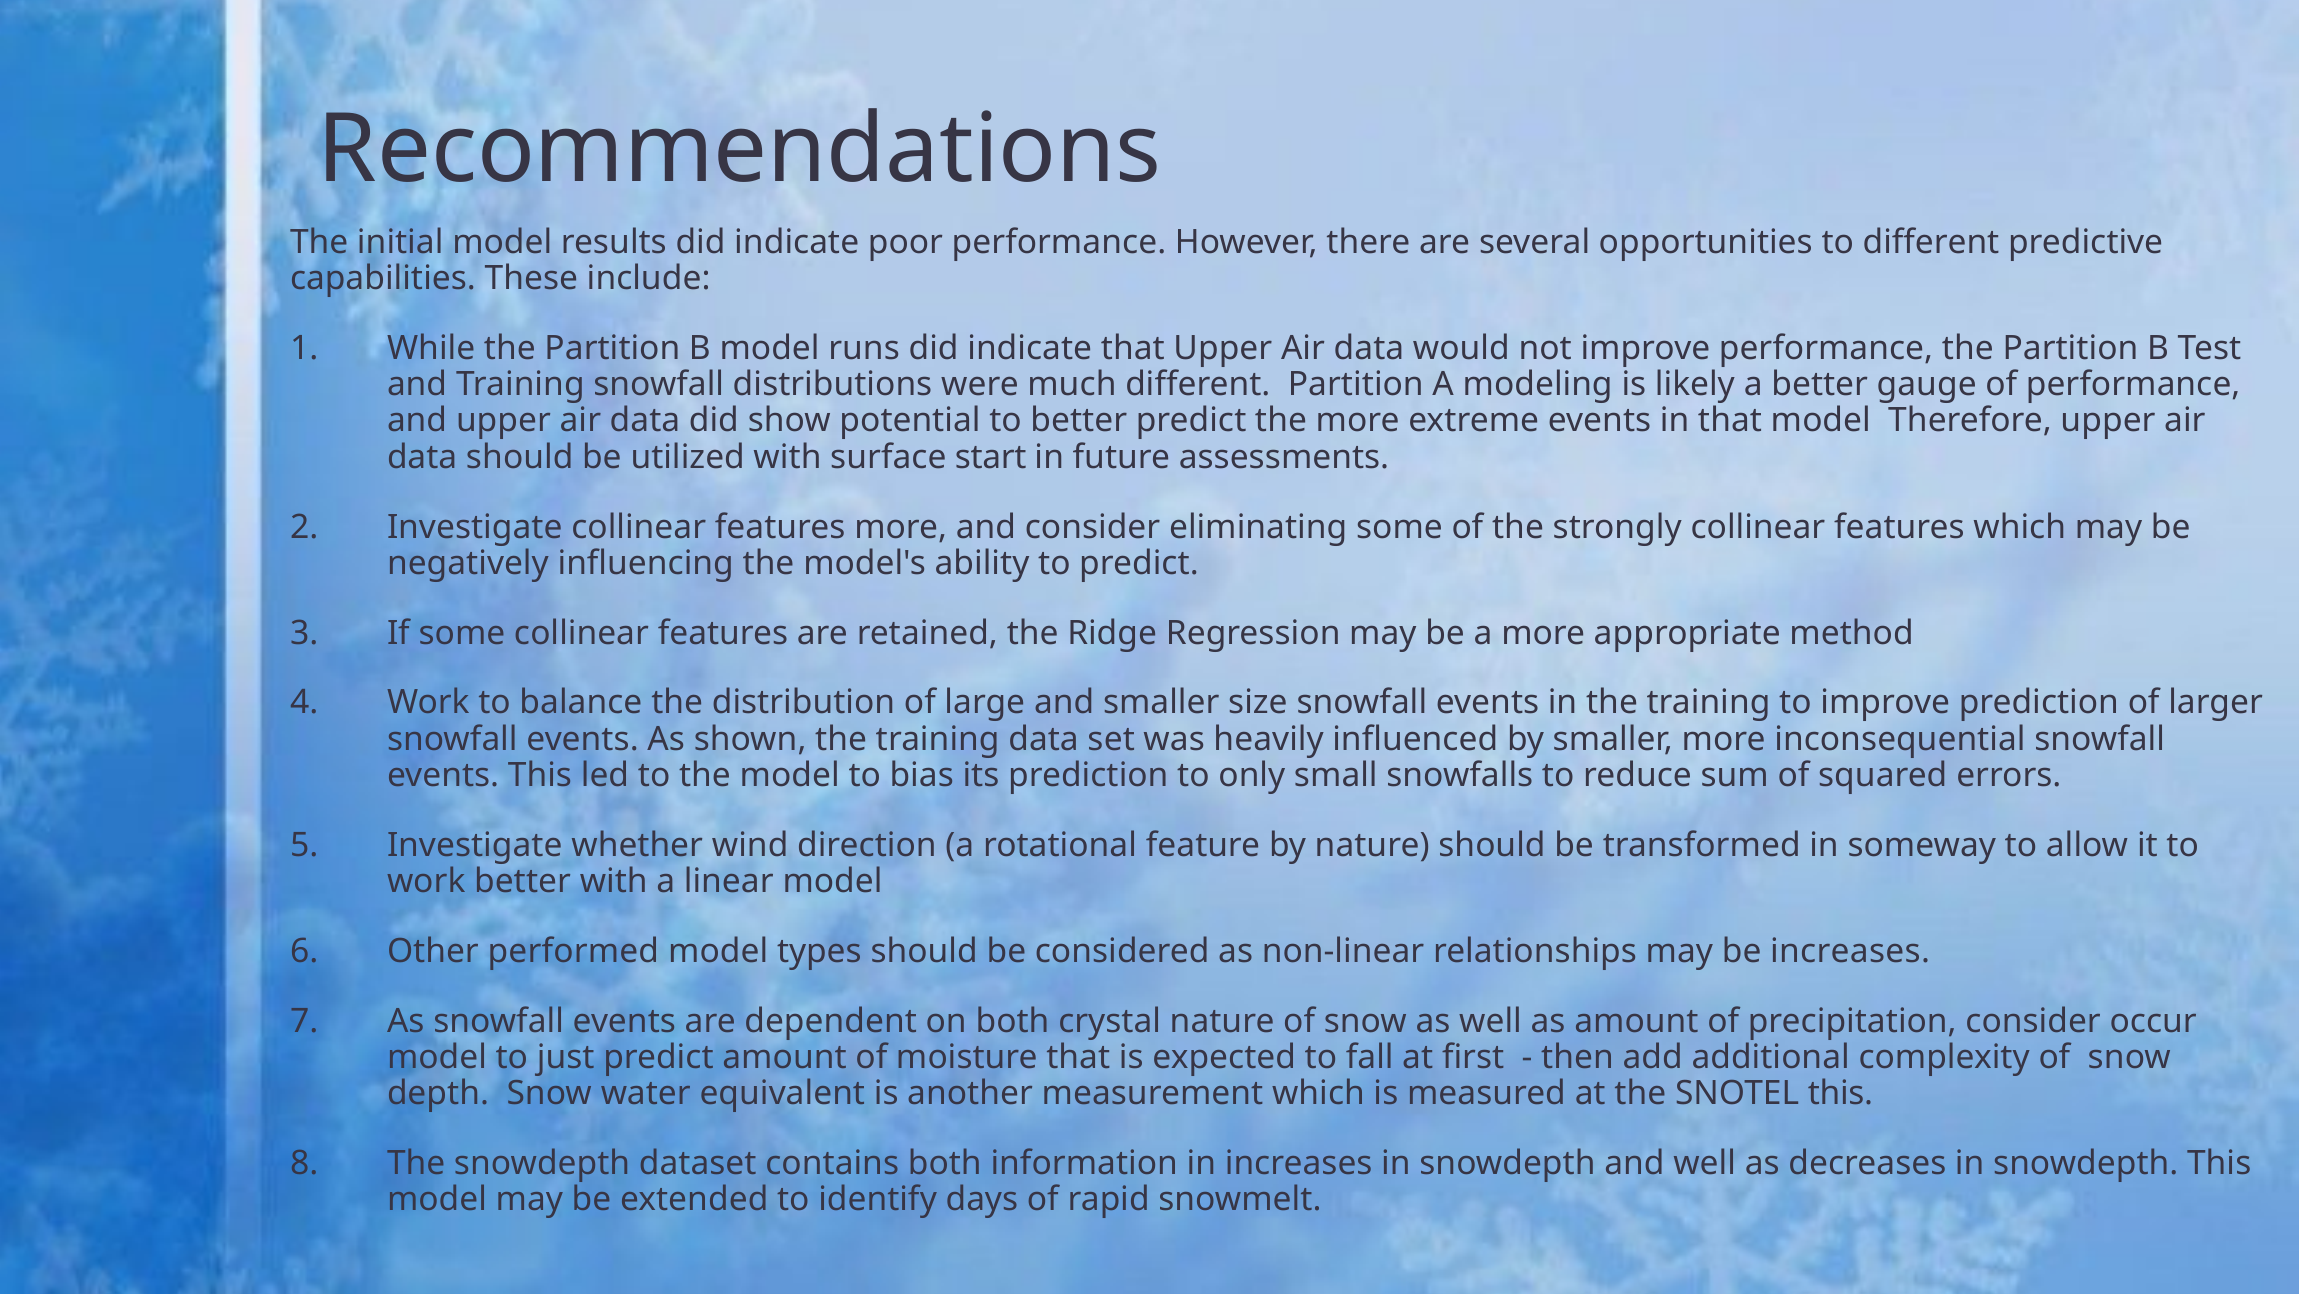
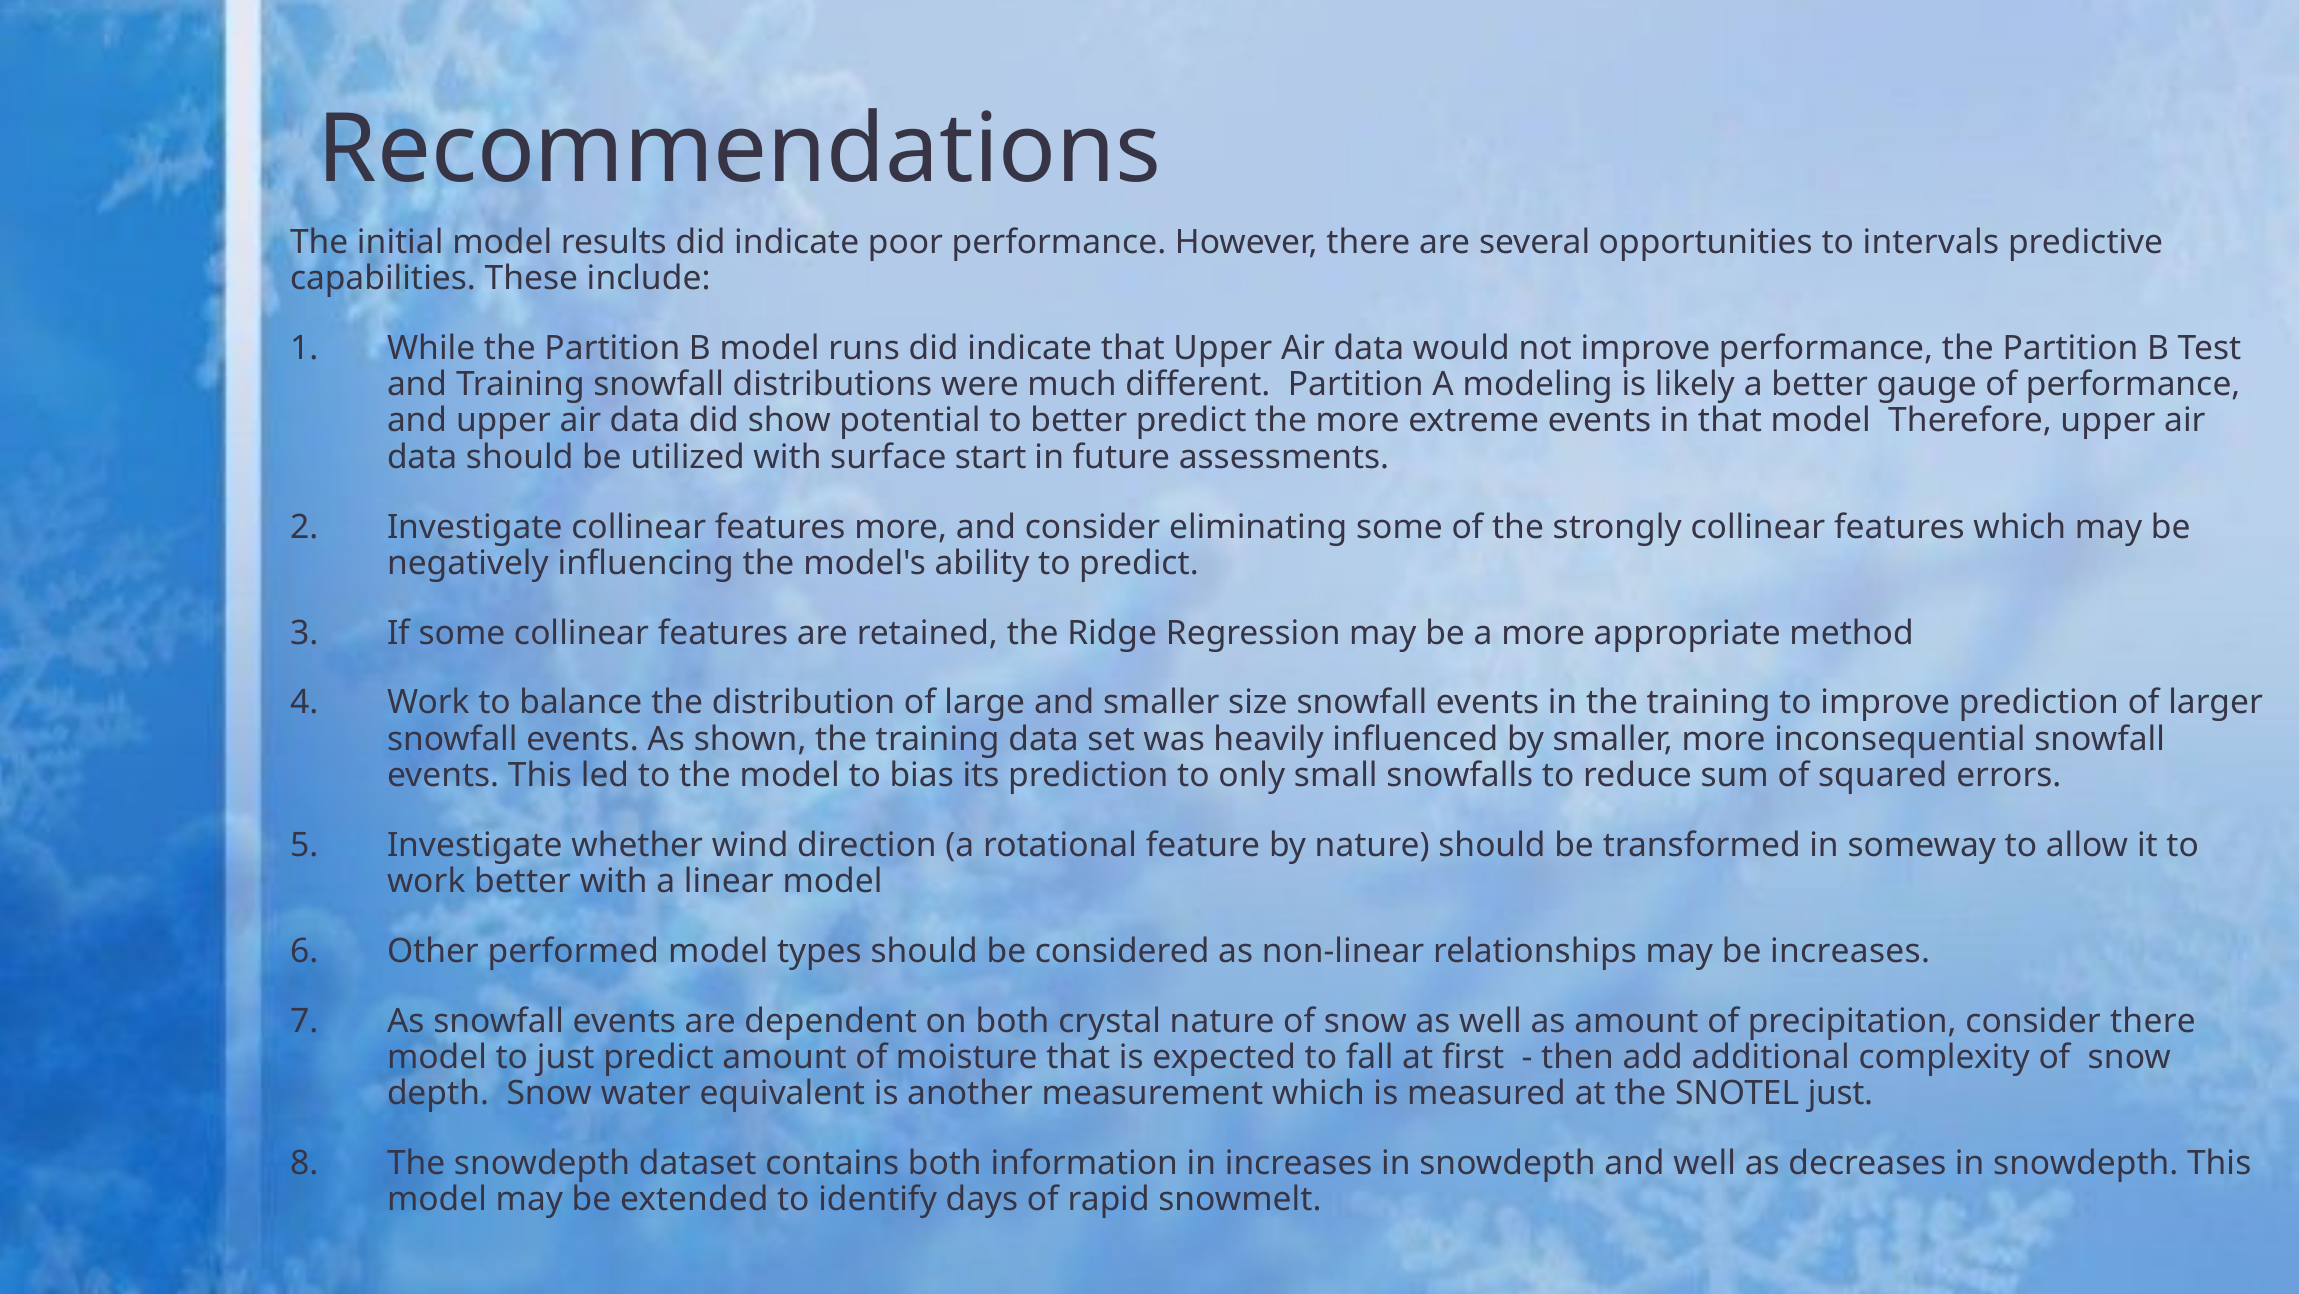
to different: different -> intervals
consider occur: occur -> there
SNOTEL this: this -> just
